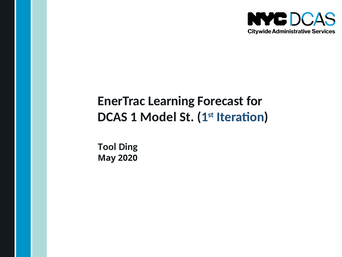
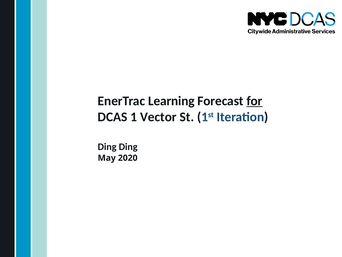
for underline: none -> present
Model: Model -> Vector
Tool at (107, 147): Tool -> Ding
